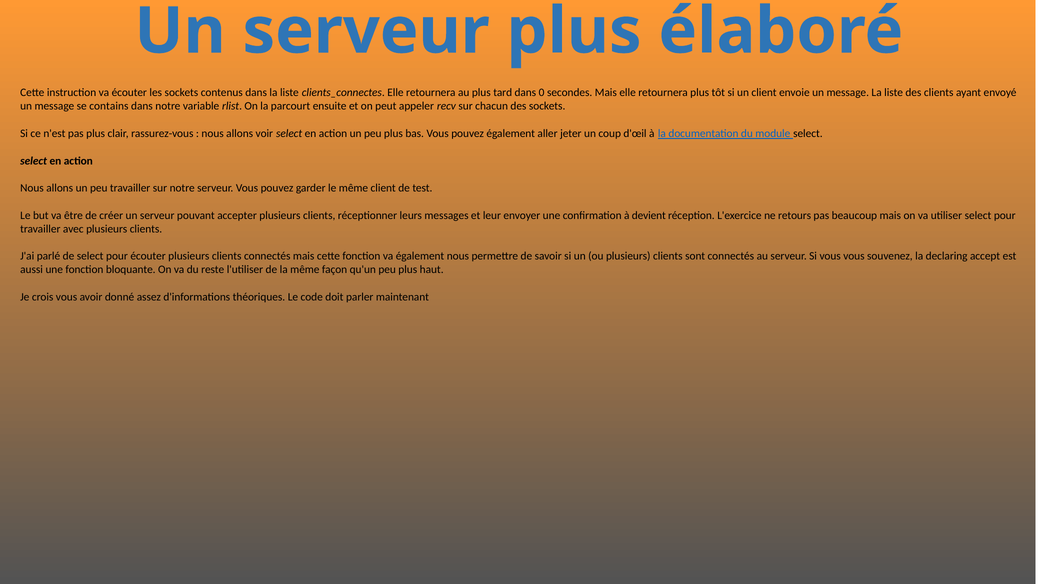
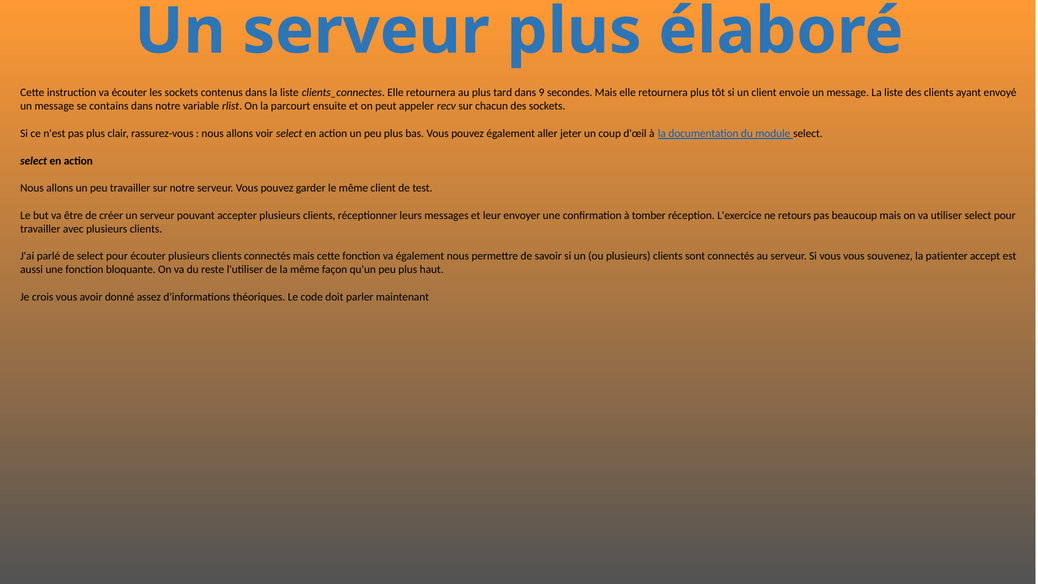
0: 0 -> 9
devient: devient -> tomber
declaring: declaring -> patienter
